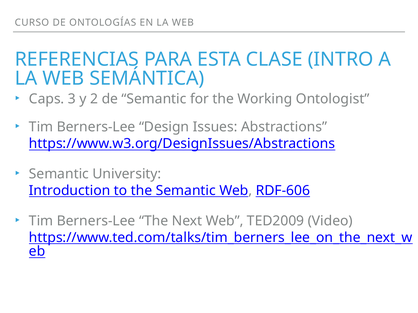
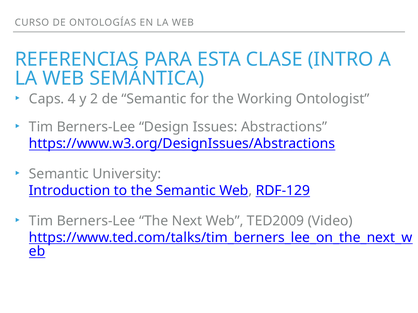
3: 3 -> 4
RDF-606: RDF-606 -> RDF-129
